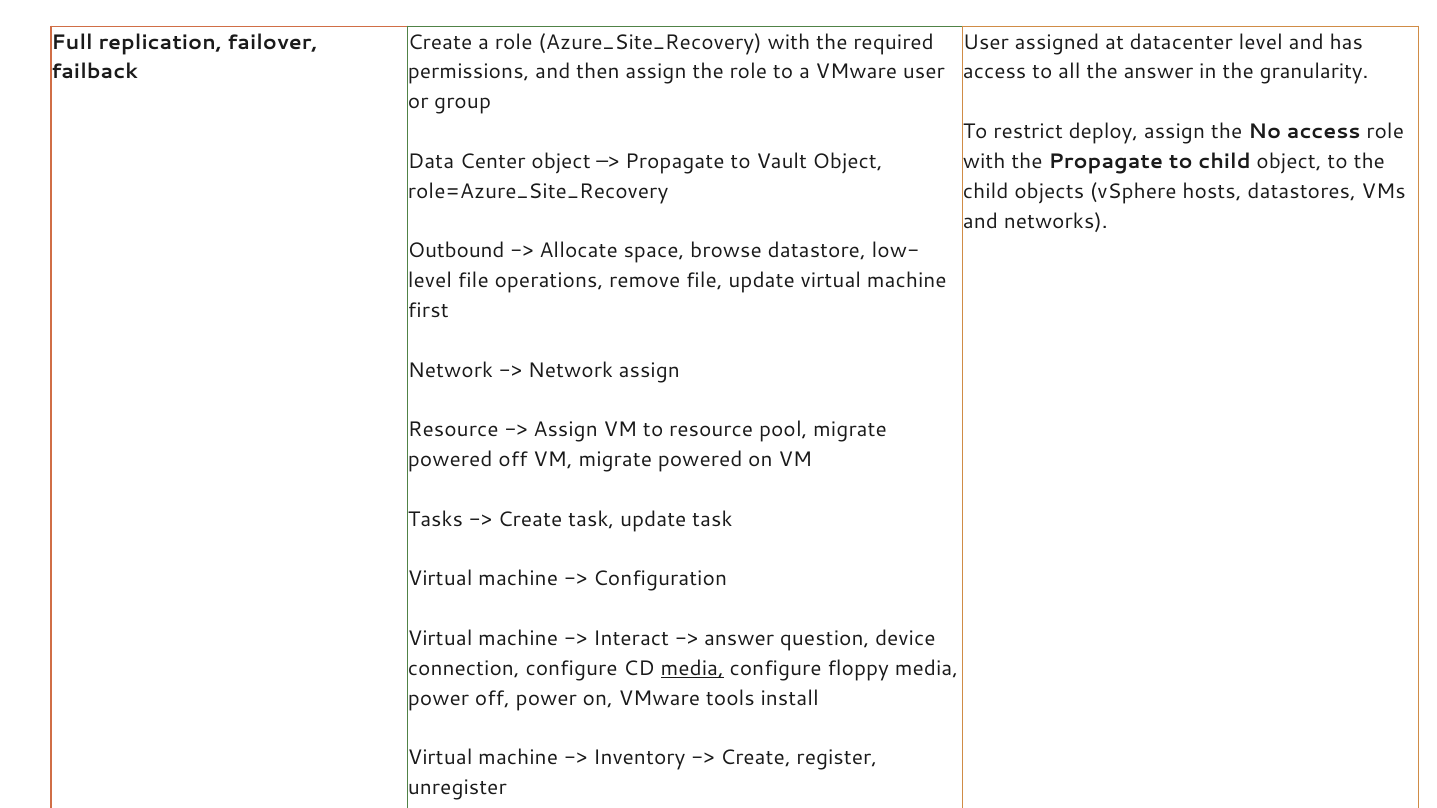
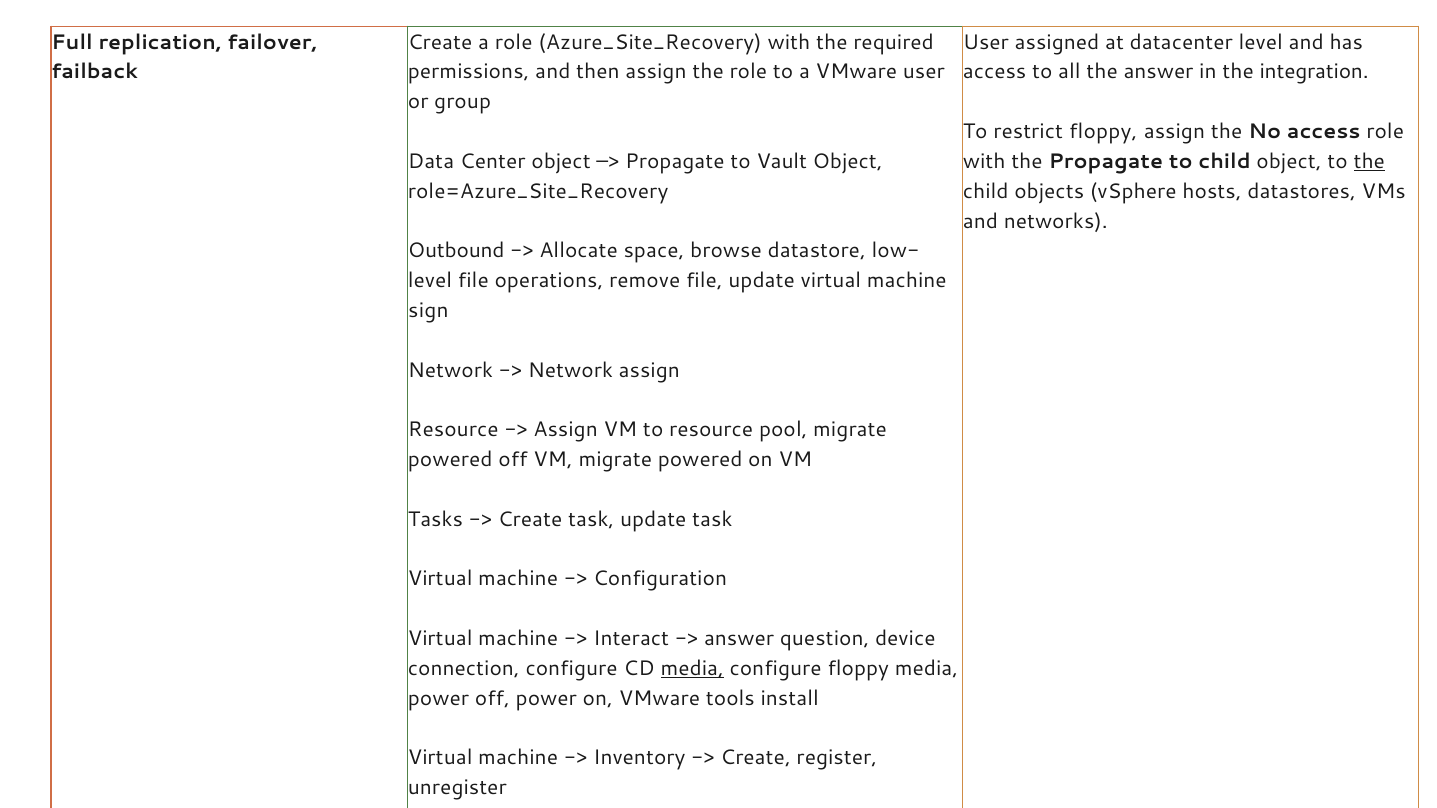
granularity: granularity -> integration
restrict deploy: deploy -> floppy
the at (1369, 162) underline: none -> present
first: first -> sign
